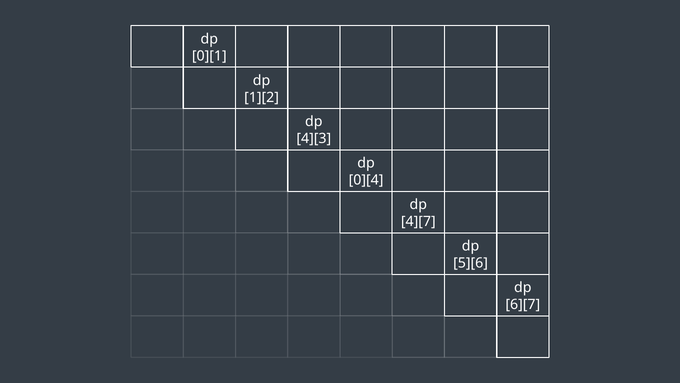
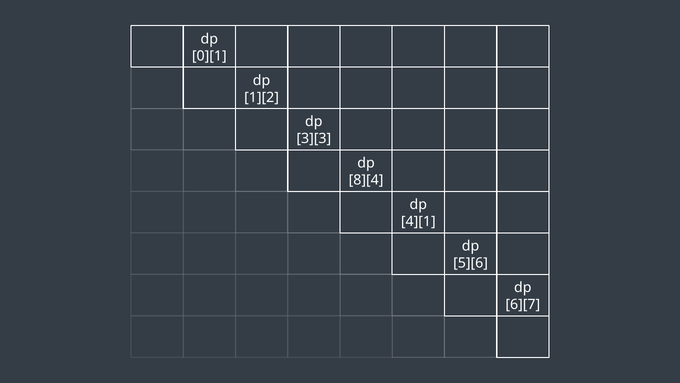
4][3 at (314, 139): 4][3 -> 3][3
0][4: 0][4 -> 8][4
4][7: 4][7 -> 4][1
